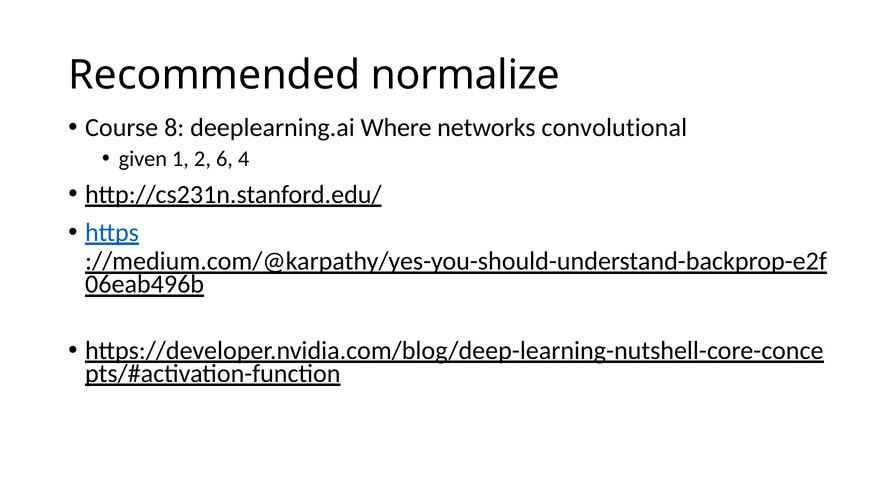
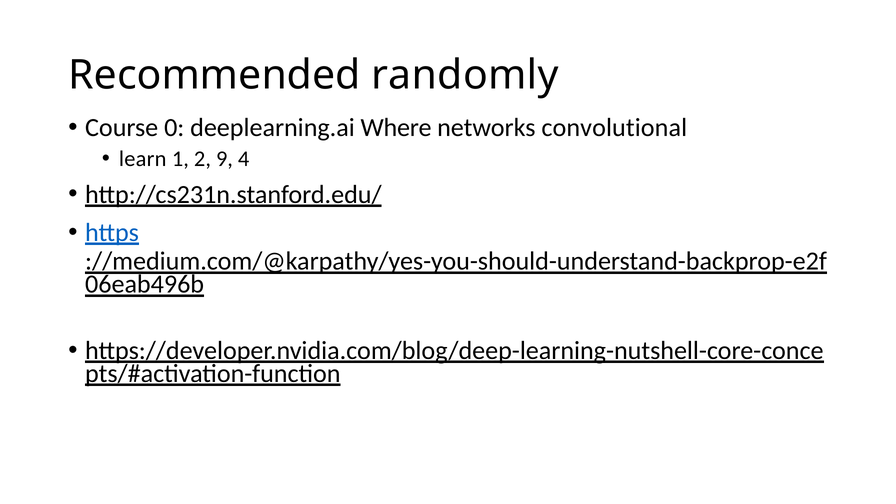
normalize: normalize -> randomly
8: 8 -> 0
given: given -> learn
6: 6 -> 9
